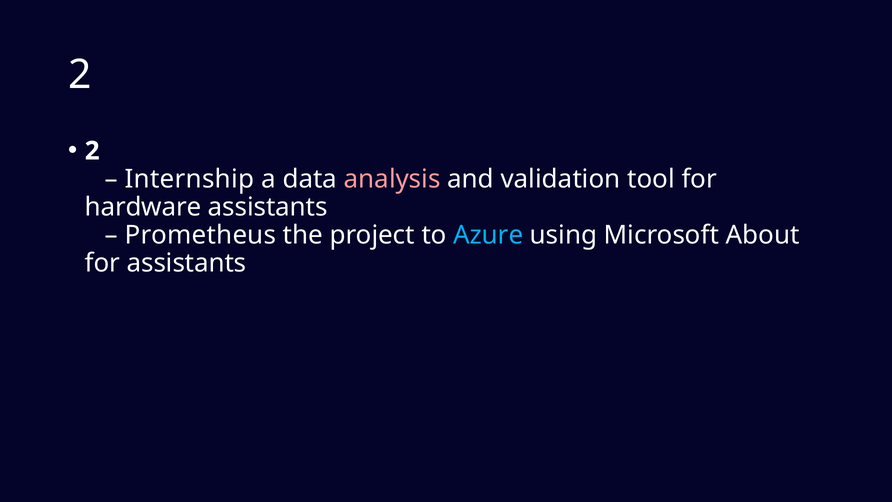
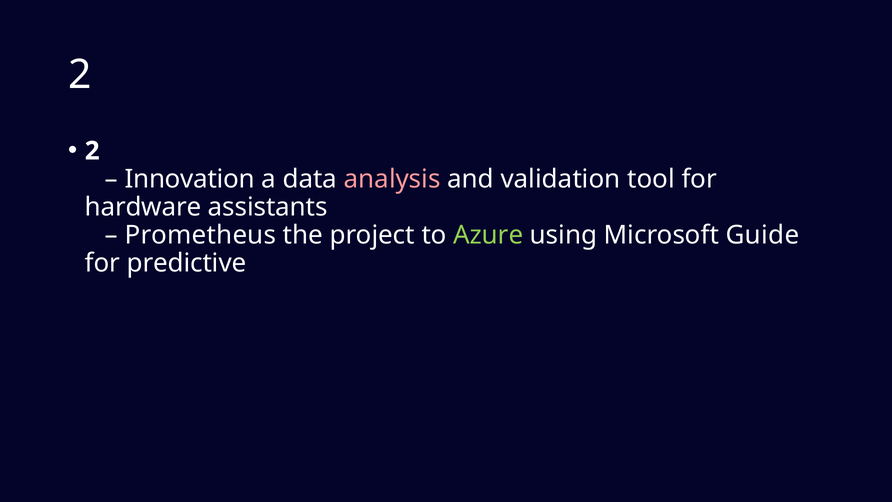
Internship: Internship -> Innovation
Azure colour: light blue -> light green
About: About -> Guide
for assistants: assistants -> predictive
